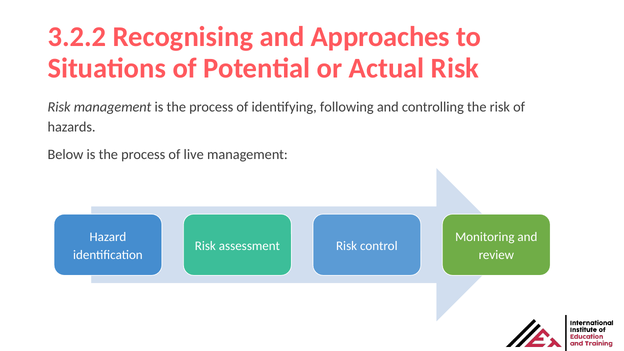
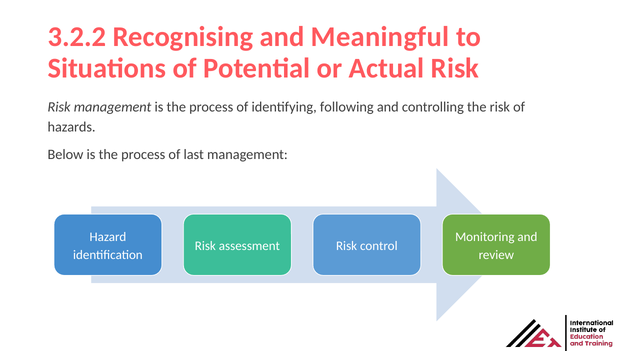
Approaches: Approaches -> Meaningful
live: live -> last
